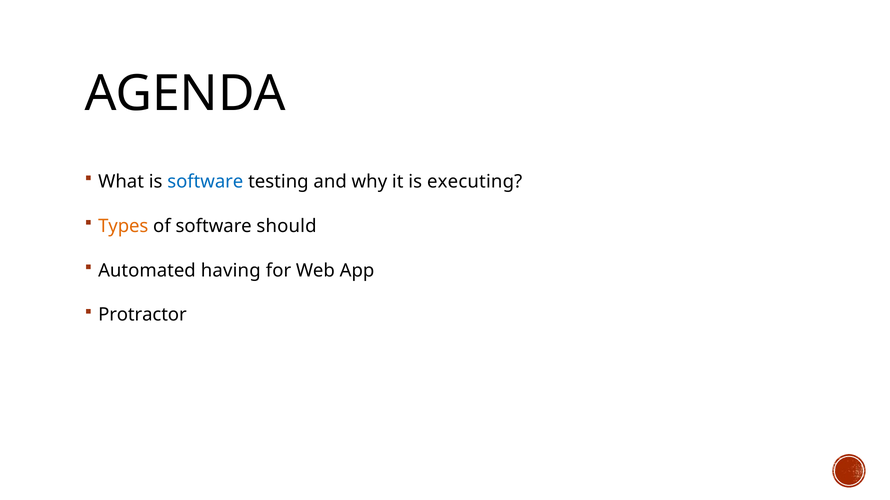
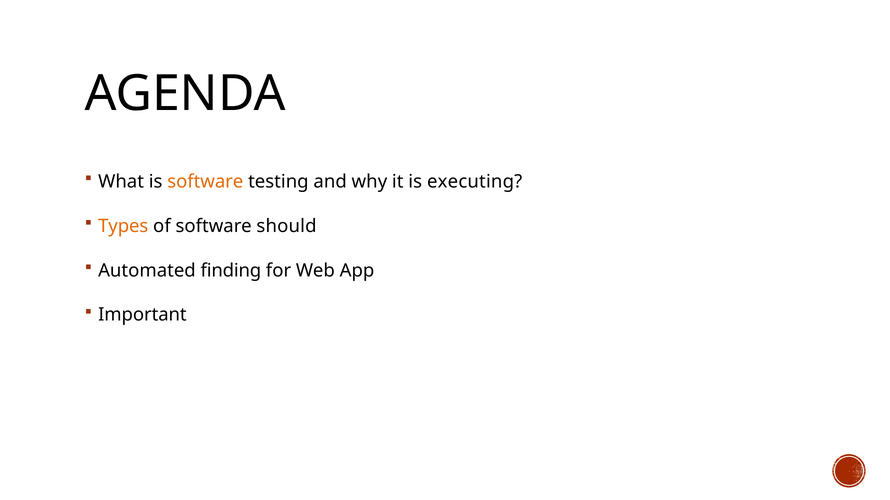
software at (205, 182) colour: blue -> orange
having: having -> finding
Protractor: Protractor -> Important
